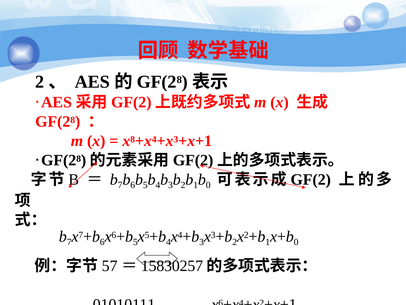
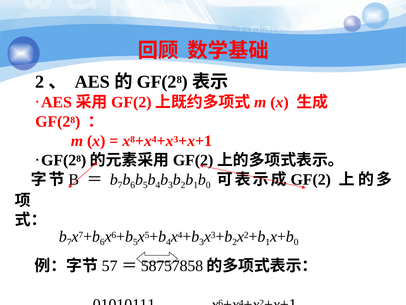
15830257: 15830257 -> 58757858
